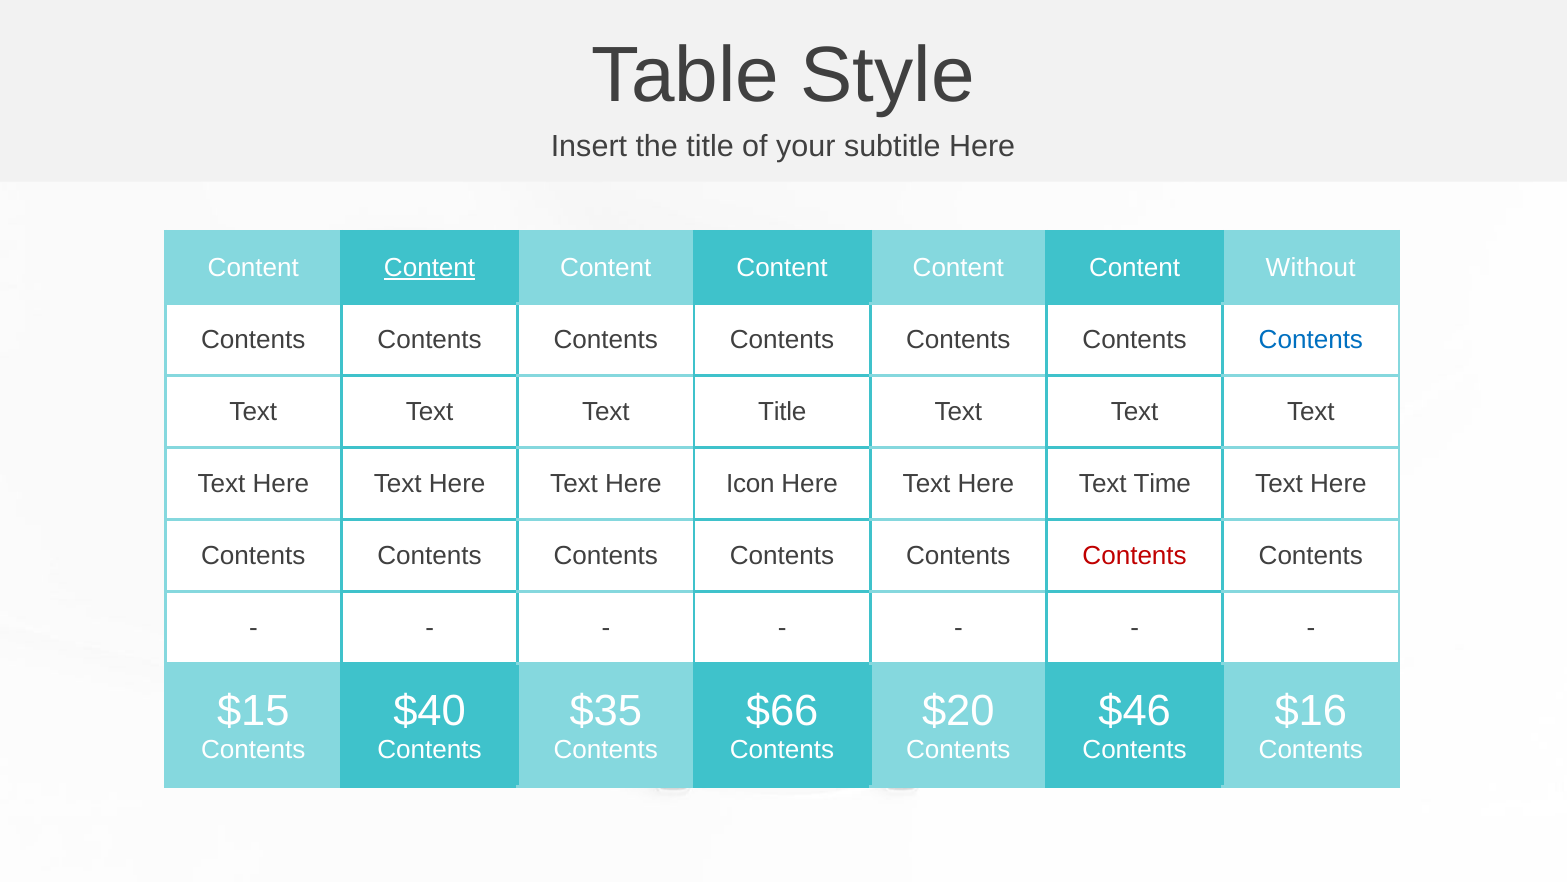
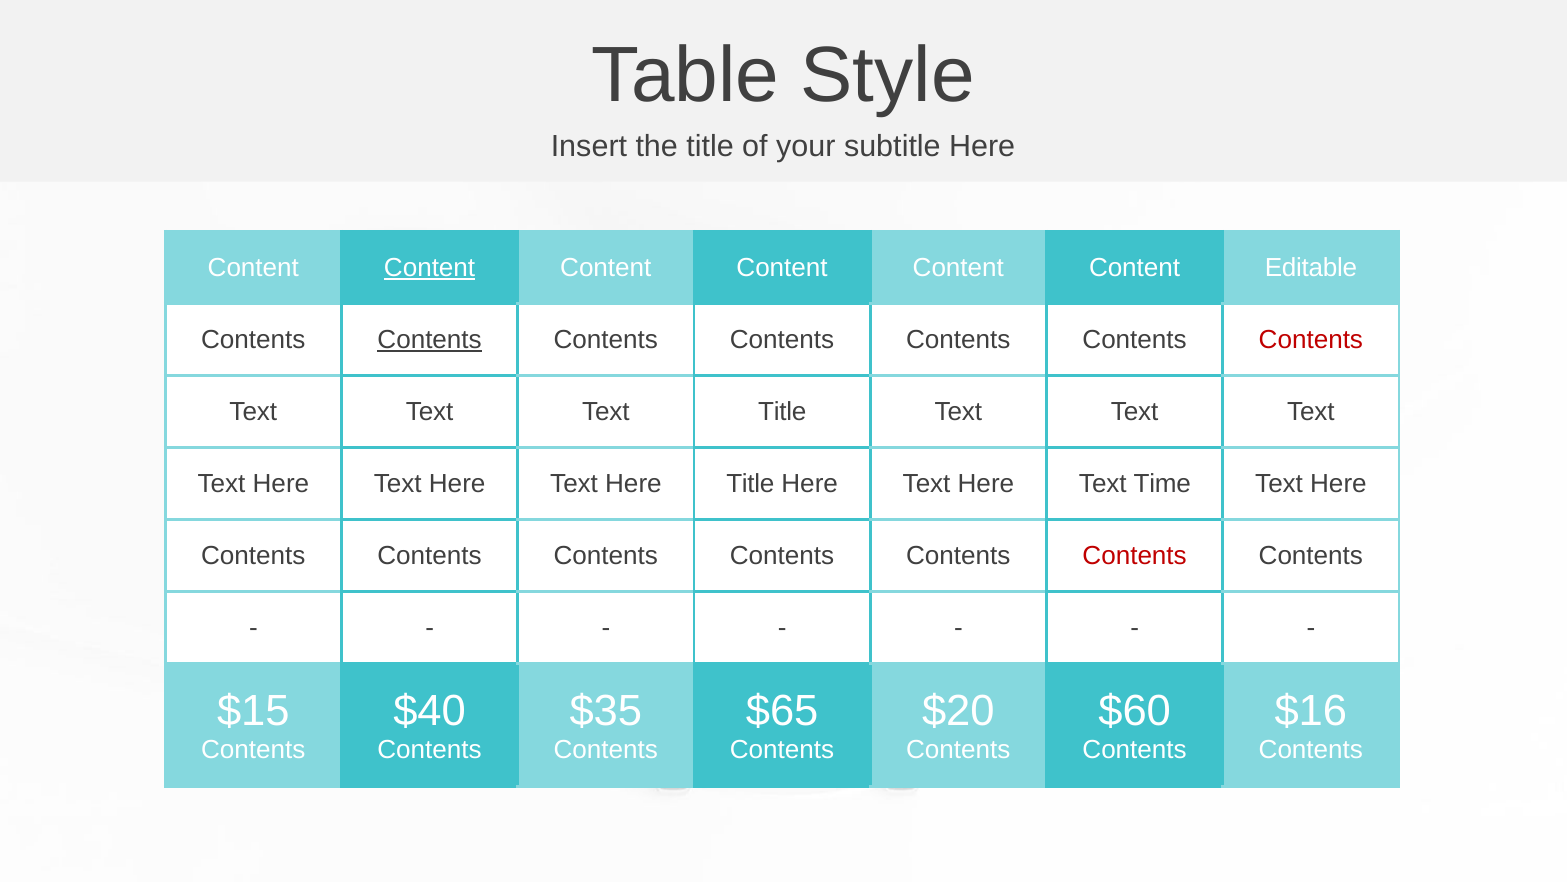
Without: Without -> Editable
Contents at (430, 340) underline: none -> present
Contents at (1311, 340) colour: blue -> red
Here Icon: Icon -> Title
$66: $66 -> $65
$46: $46 -> $60
